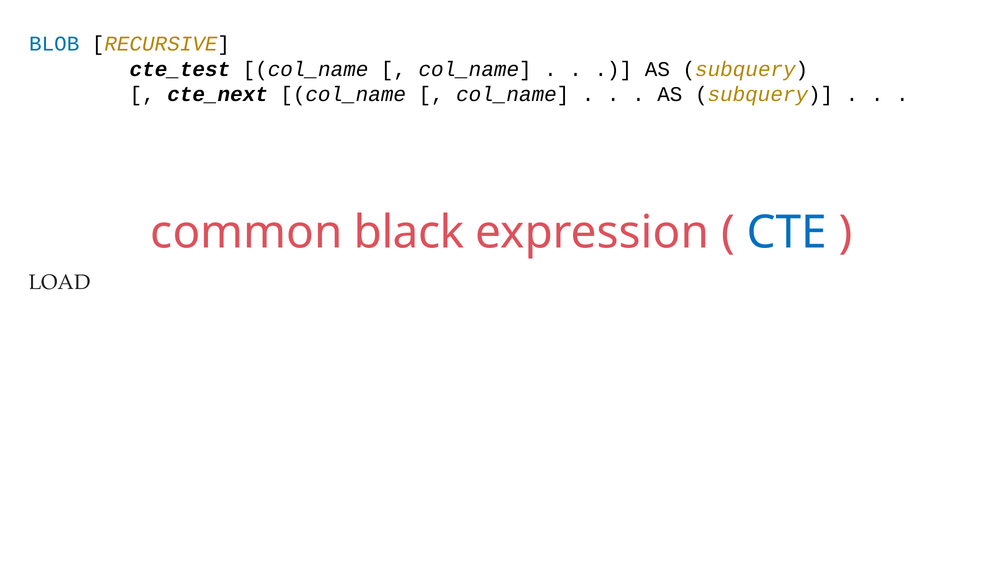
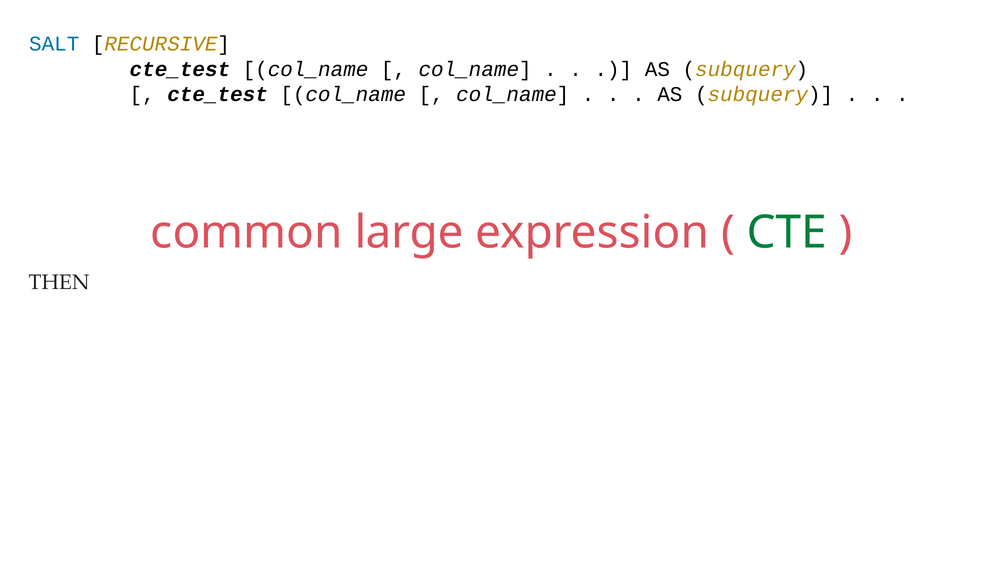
BLOB: BLOB -> SALT
cte_next at (218, 94): cte_next -> cte_test
black: black -> large
CTE colour: blue -> green
LOAD: LOAD -> THEN
